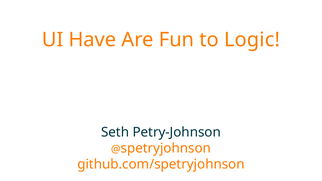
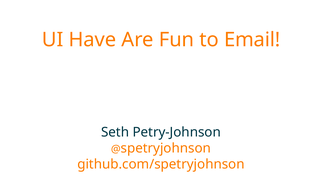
Logic: Logic -> Email
